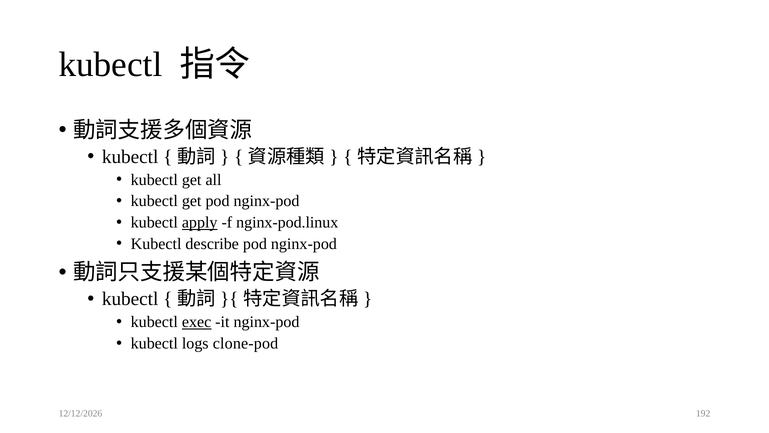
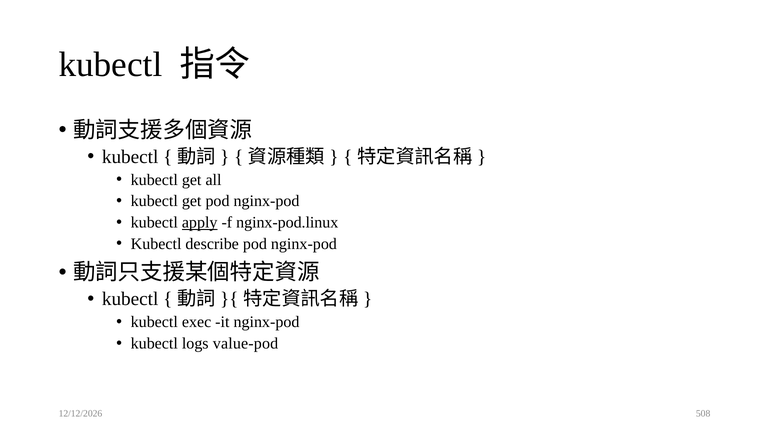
exec underline: present -> none
clone-pod: clone-pod -> value-pod
192: 192 -> 508
